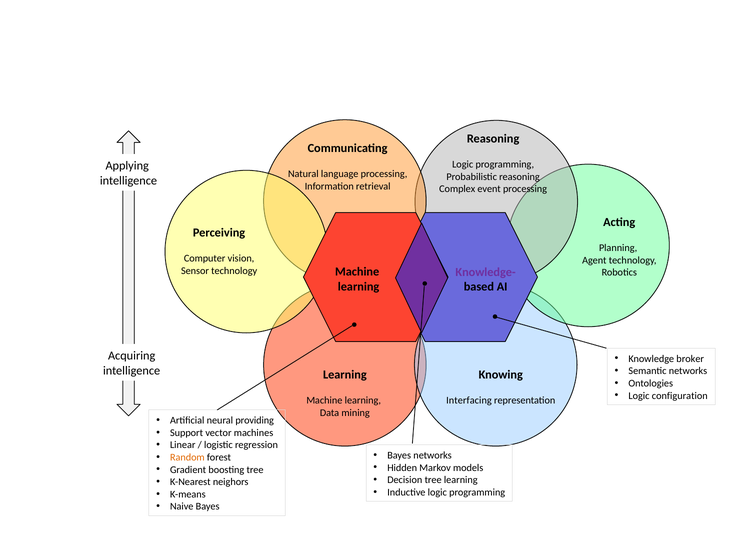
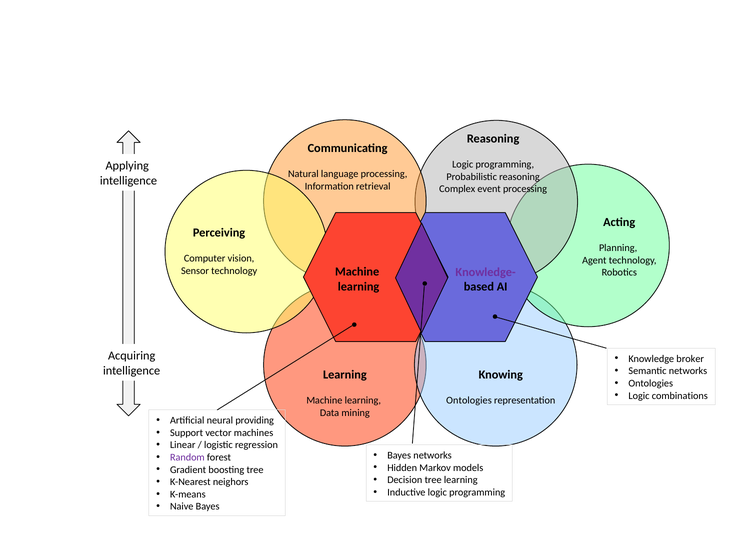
configuration: configuration -> combinations
Interfacing at (469, 400): Interfacing -> Ontologies
Random colour: orange -> purple
